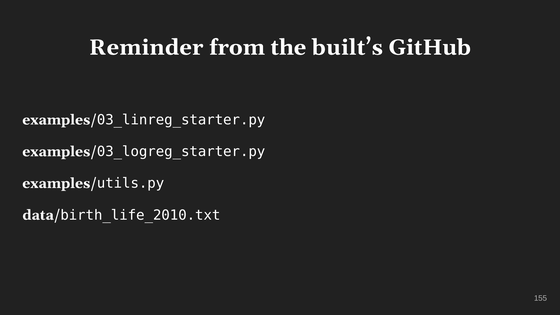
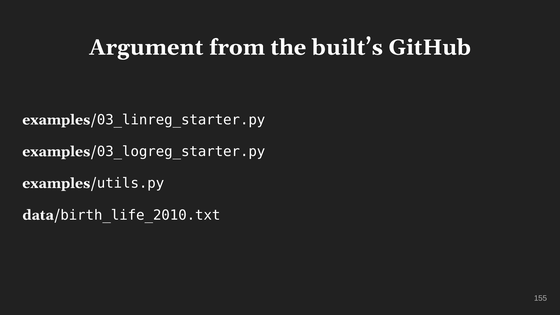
Reminder: Reminder -> Argument
